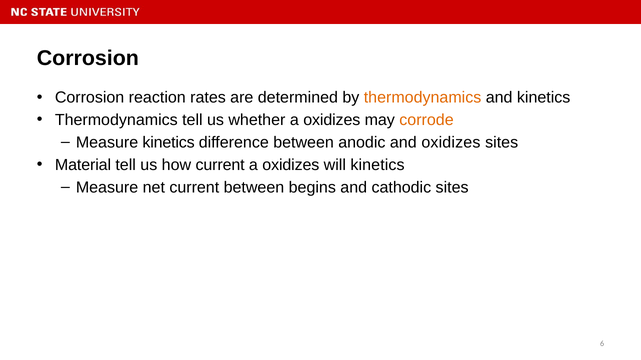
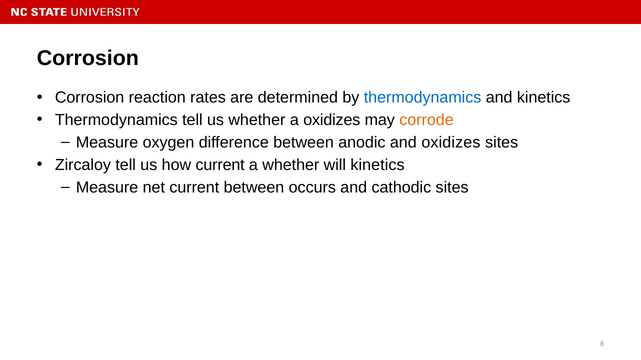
thermodynamics at (423, 98) colour: orange -> blue
Measure kinetics: kinetics -> oxygen
Material: Material -> Zircaloy
oxidizes at (291, 165): oxidizes -> whether
begins: begins -> occurs
